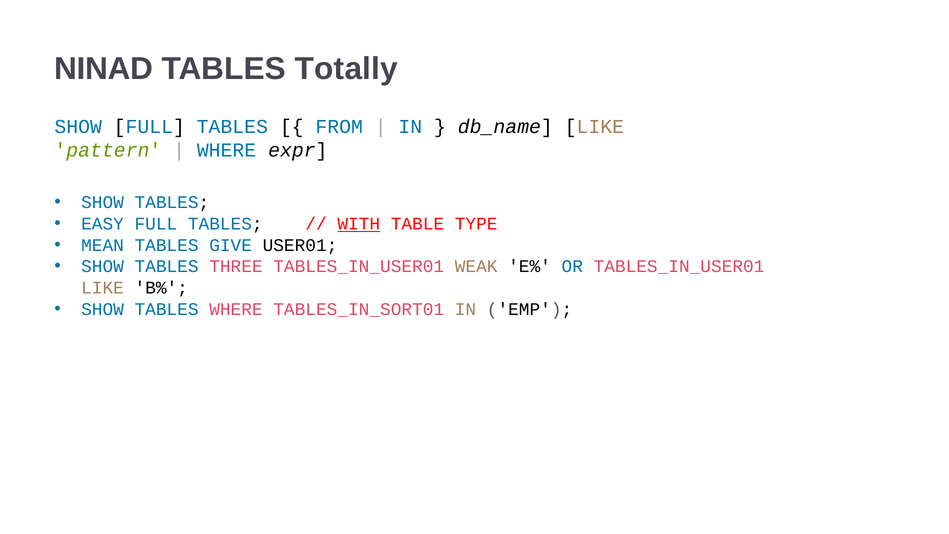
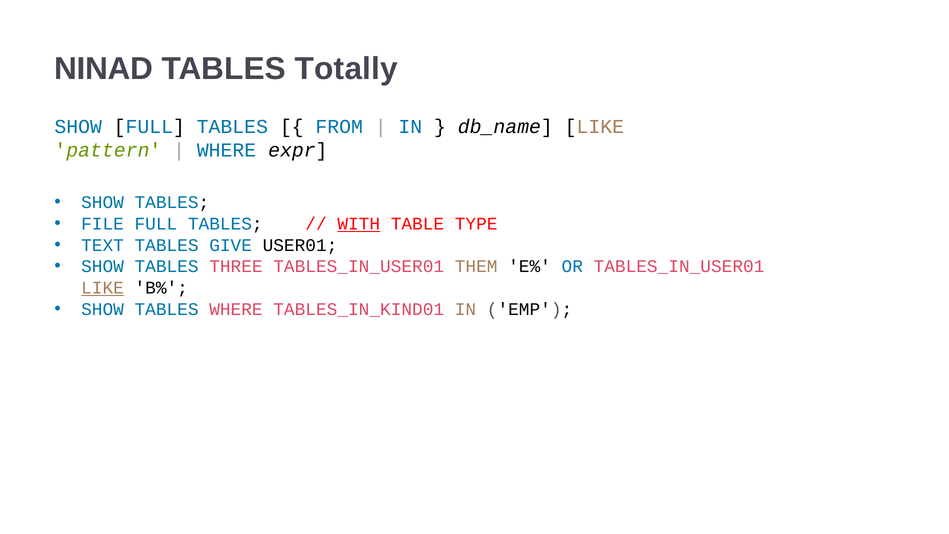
EASY: EASY -> FILE
MEAN: MEAN -> TEXT
WEAK: WEAK -> THEM
LIKE at (103, 288) underline: none -> present
TABLES_IN_SORT01: TABLES_IN_SORT01 -> TABLES_IN_KIND01
